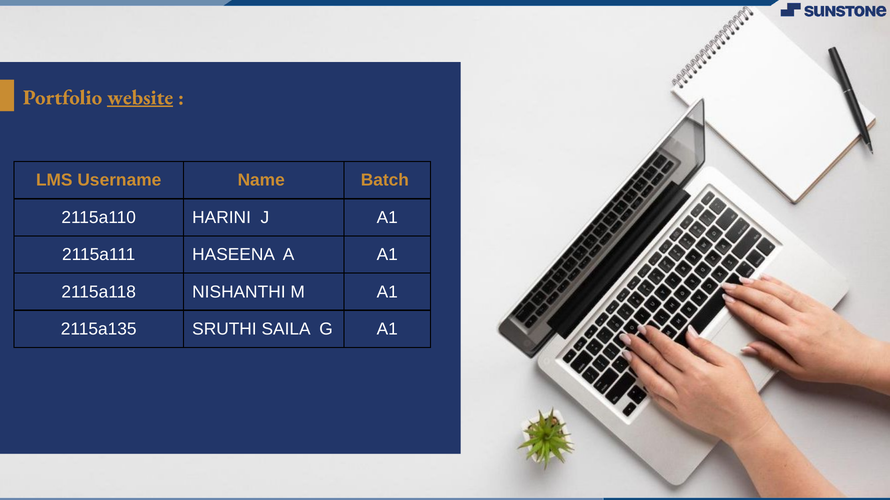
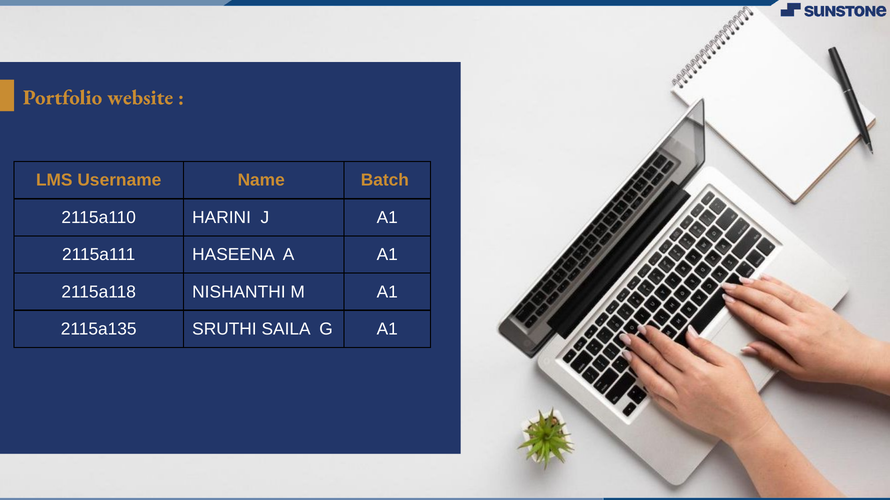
website underline: present -> none
